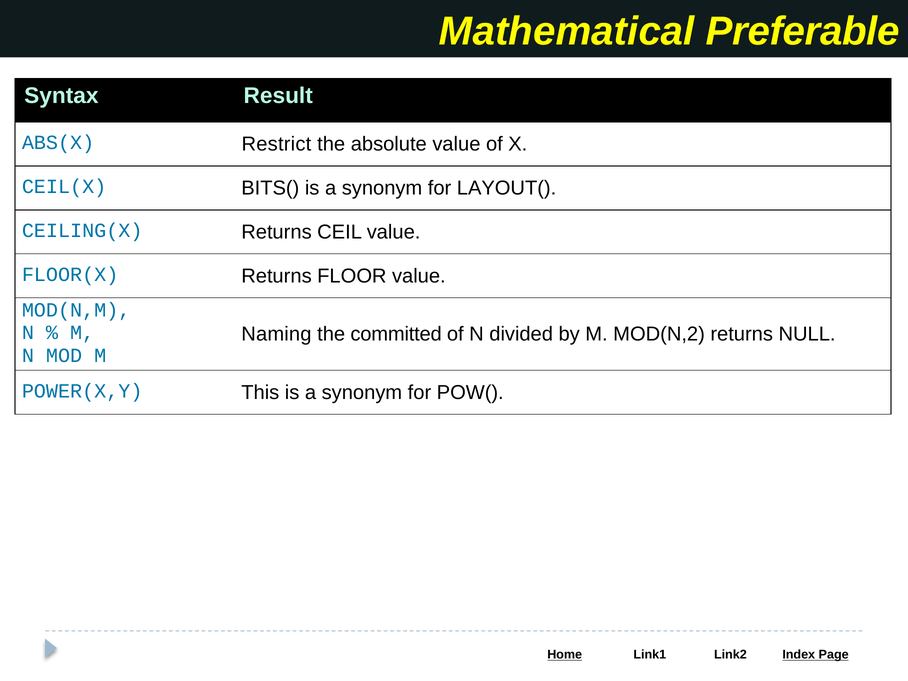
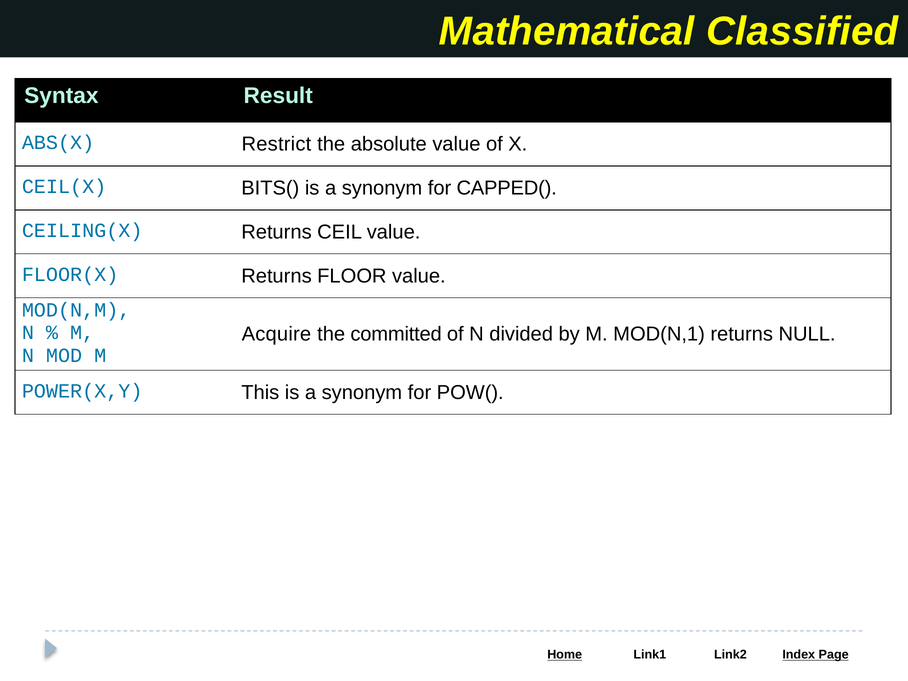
Preferable: Preferable -> Classified
LAYOUT(: LAYOUT( -> CAPPED(
Naming: Naming -> Acquire
MOD(N,2: MOD(N,2 -> MOD(N,1
